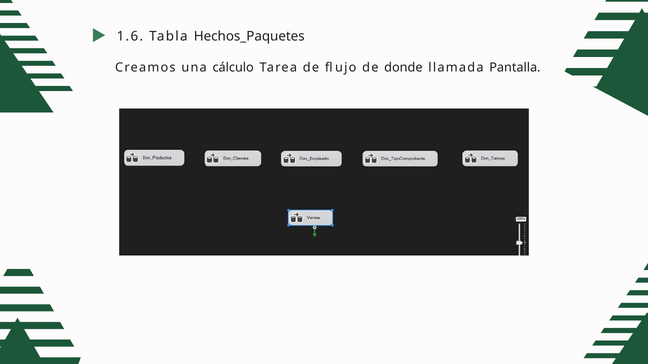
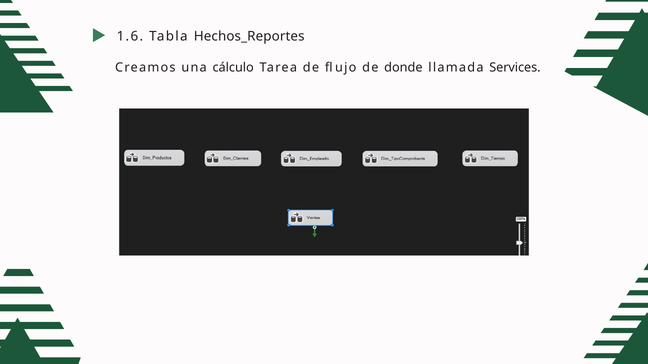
Hechos_Paquetes: Hechos_Paquetes -> Hechos_Reportes
Pantalla: Pantalla -> Services
